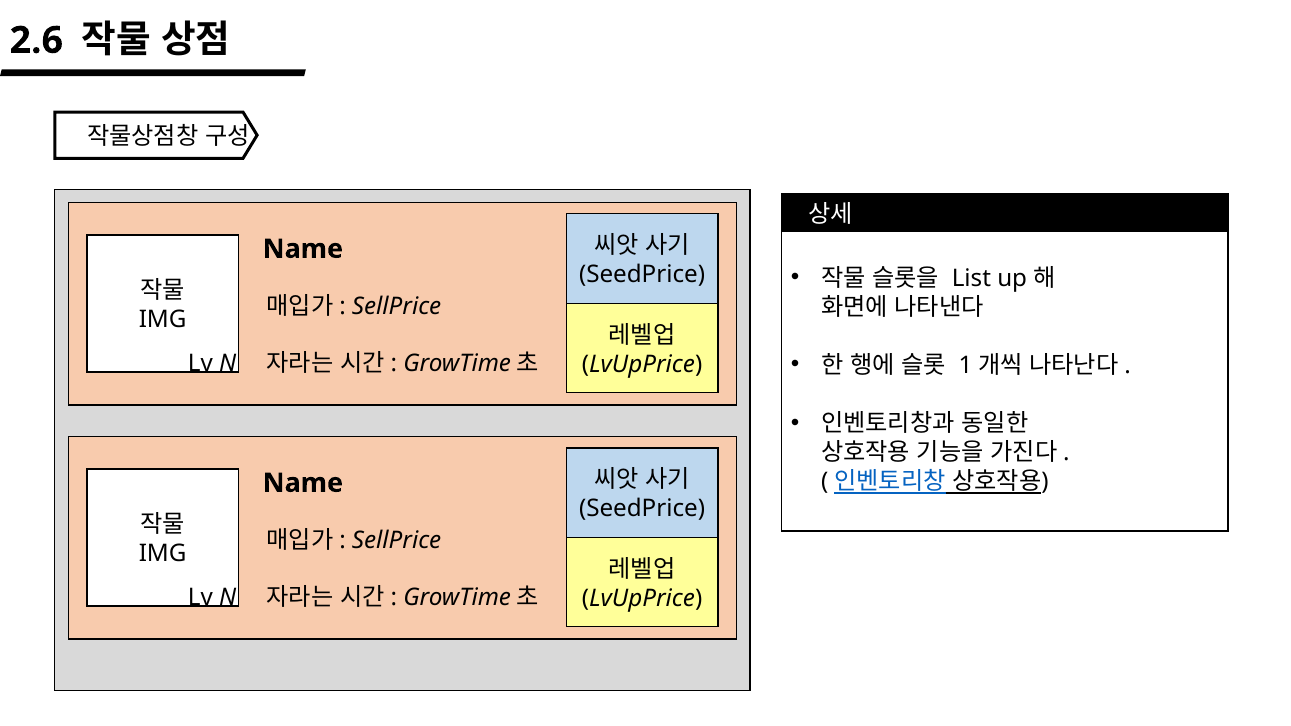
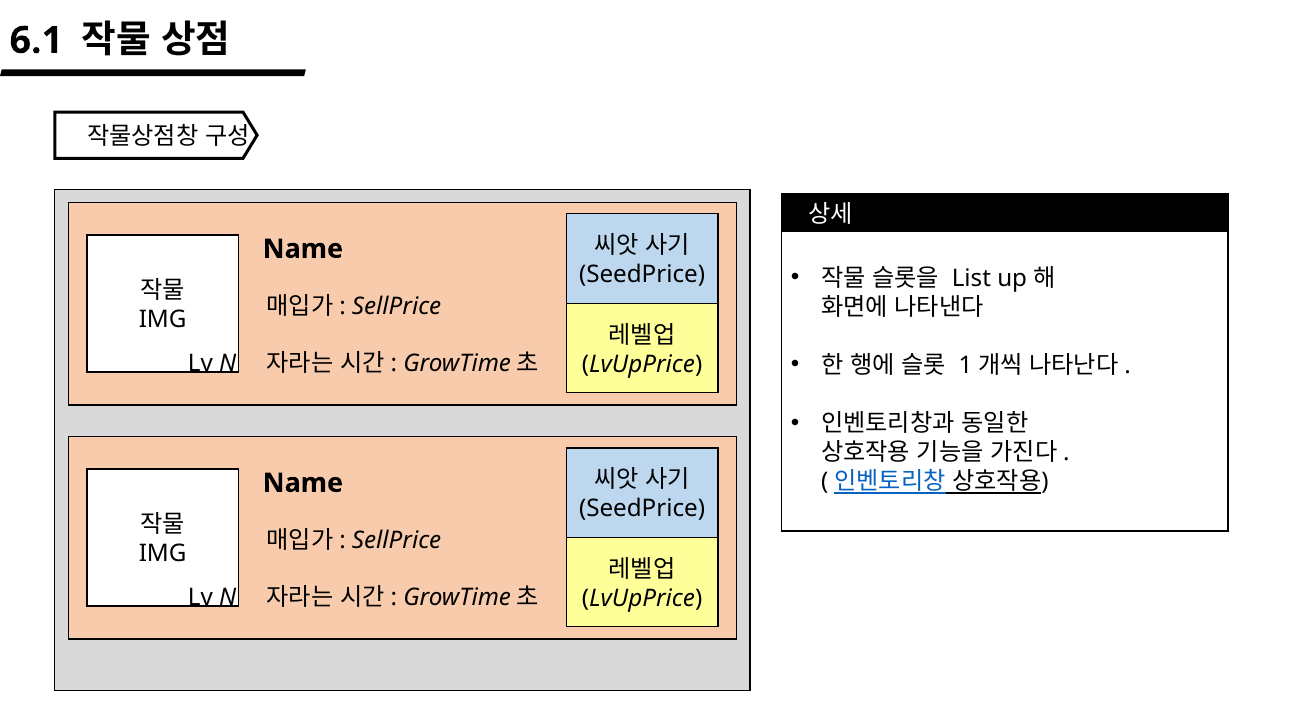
2.6: 2.6 -> 6.1
